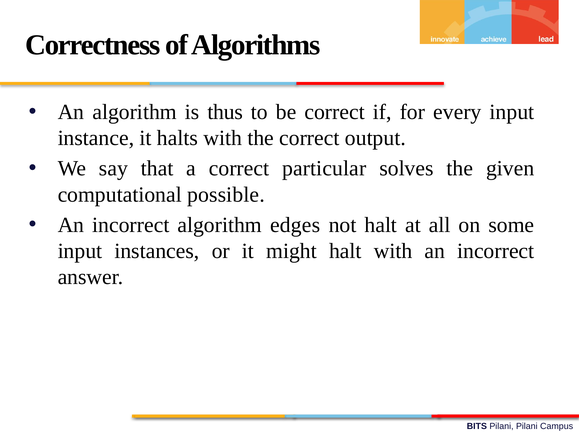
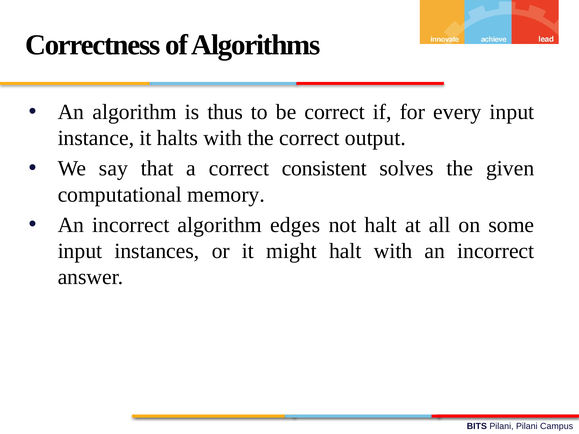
particular: particular -> consistent
possible: possible -> memory
